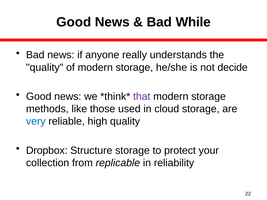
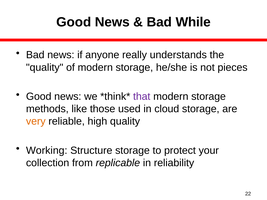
decide: decide -> pieces
very colour: blue -> orange
Dropbox: Dropbox -> Working
